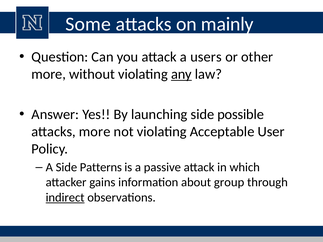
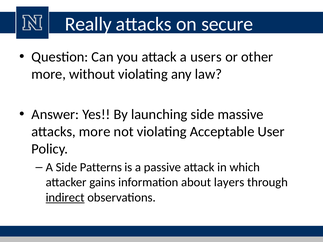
Some: Some -> Really
mainly: mainly -> secure
any underline: present -> none
possible: possible -> massive
group: group -> layers
